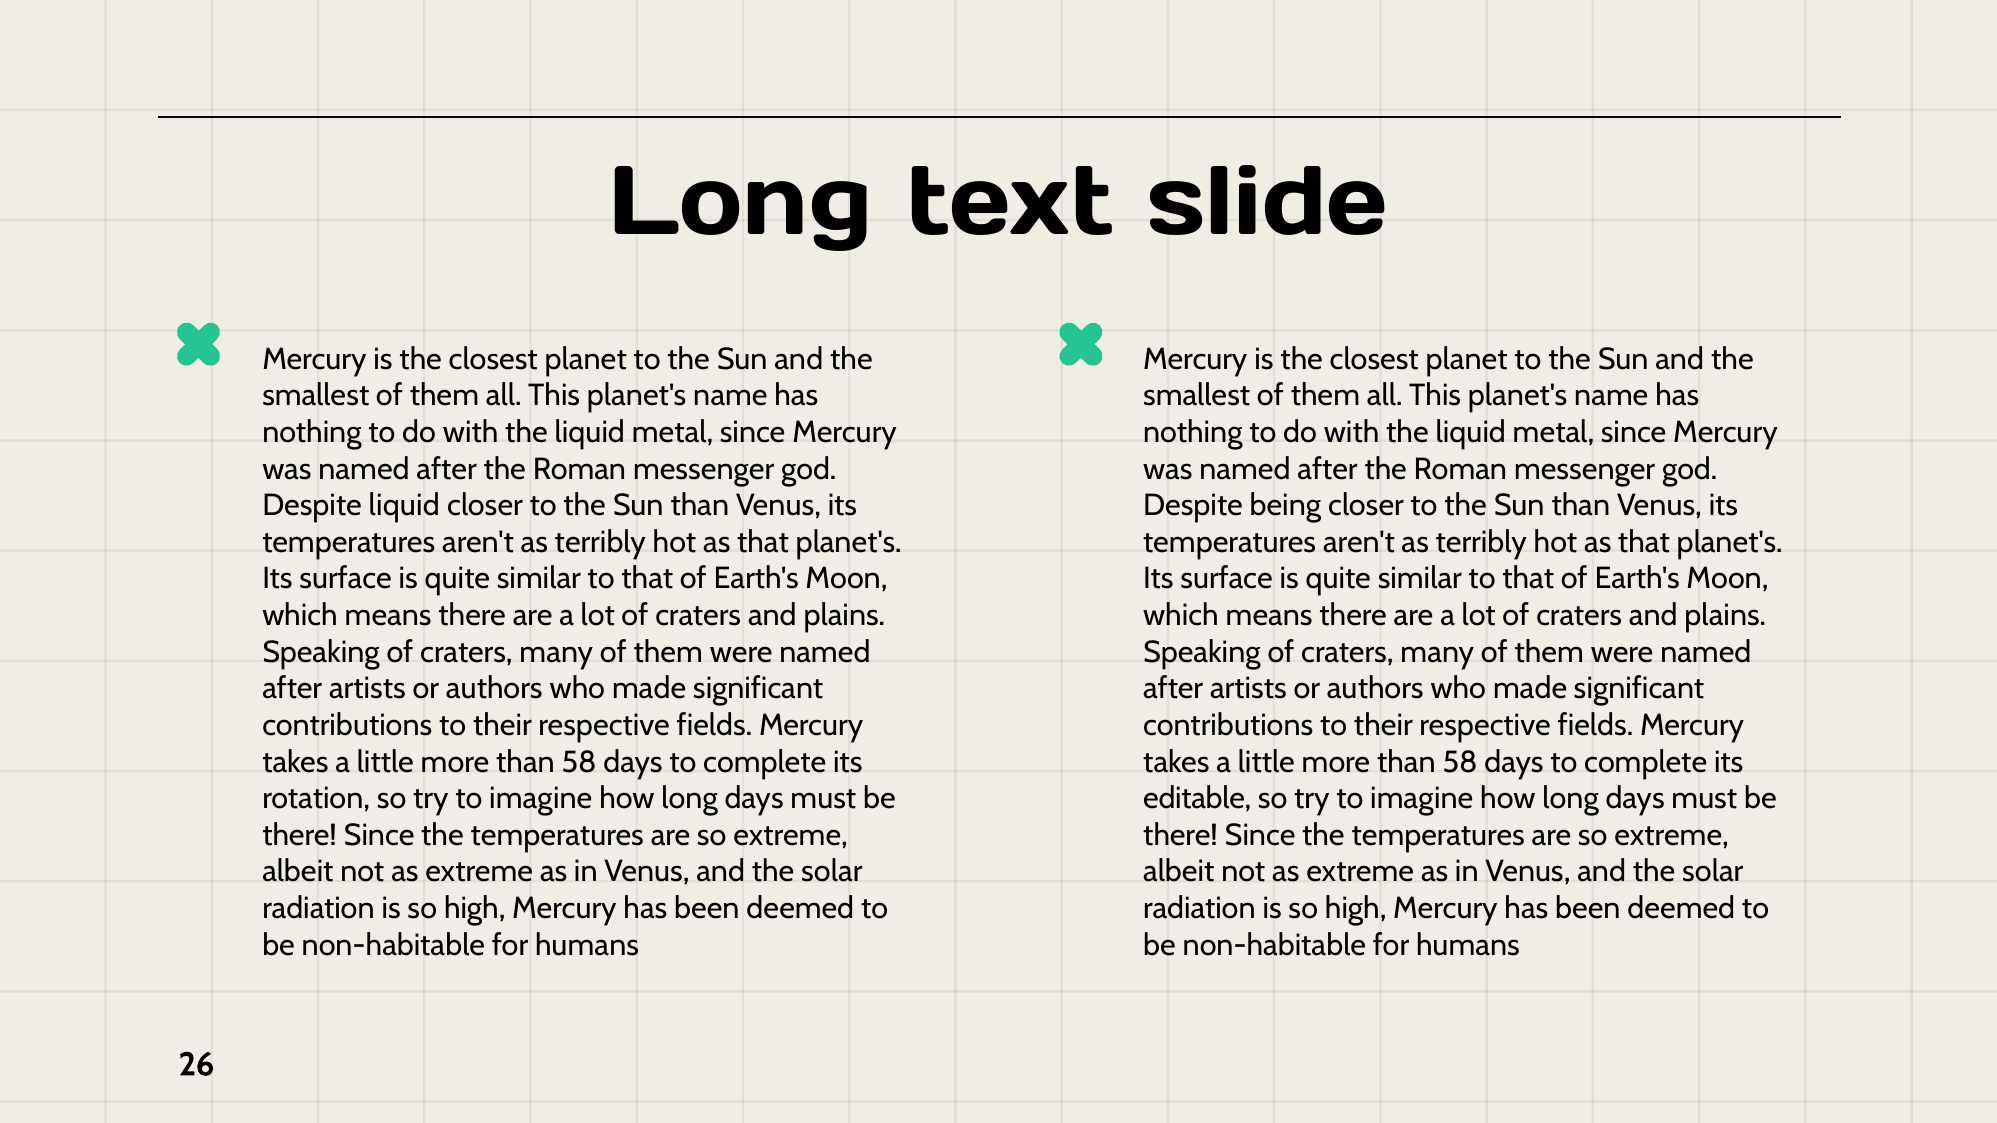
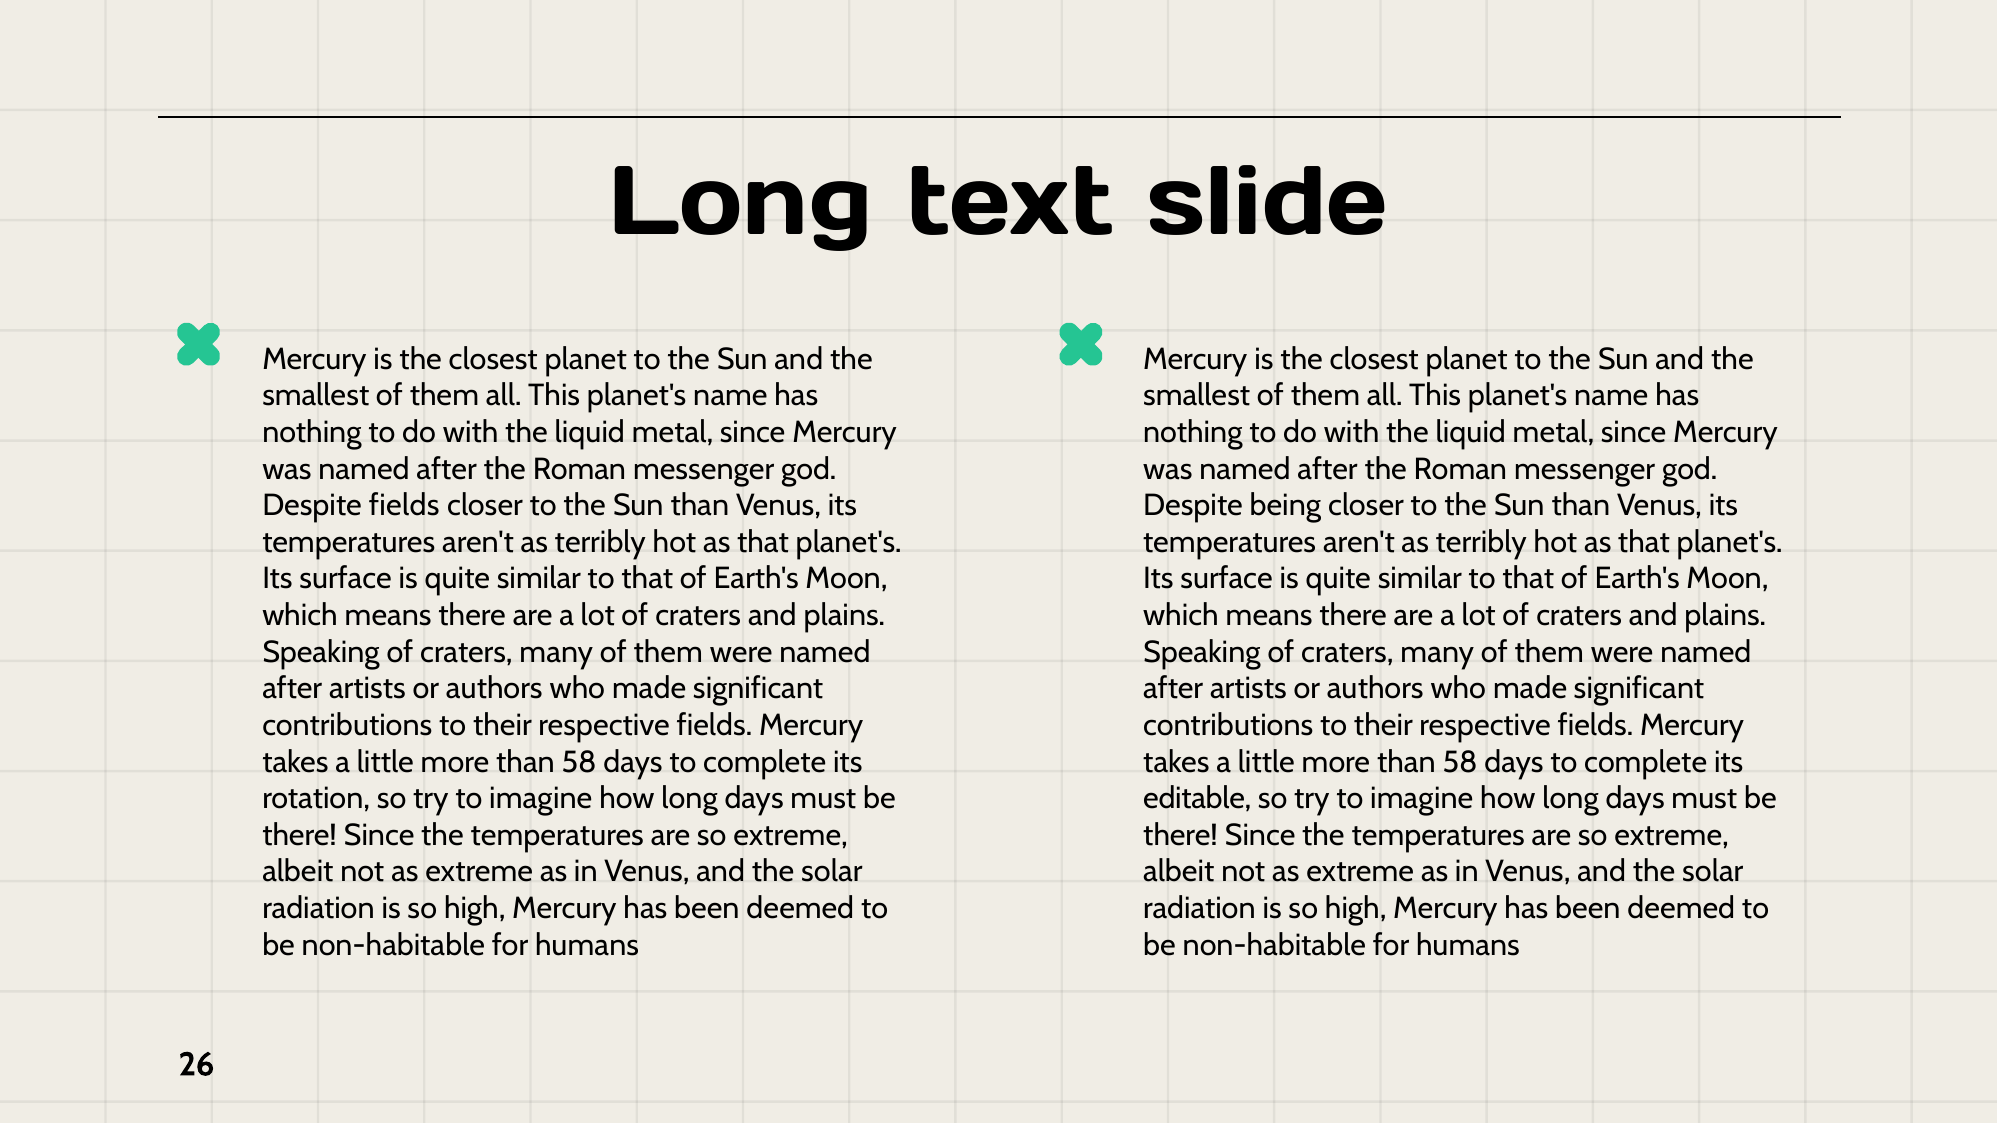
Despite liquid: liquid -> fields
